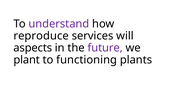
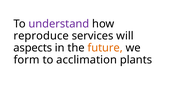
future colour: purple -> orange
plant: plant -> form
functioning: functioning -> acclimation
